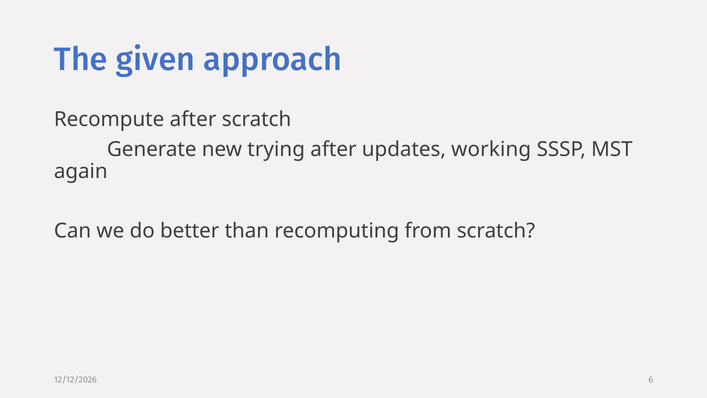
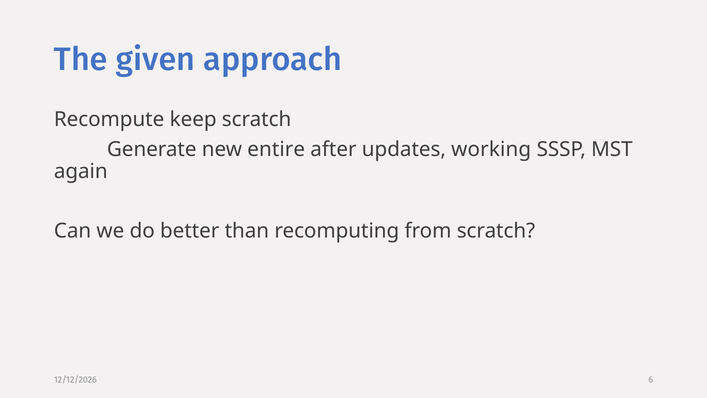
Recompute after: after -> keep
trying: trying -> entire
